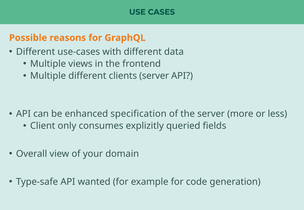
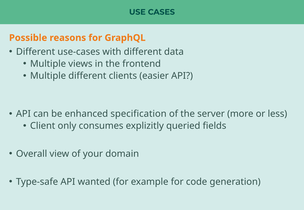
clients server: server -> easier
